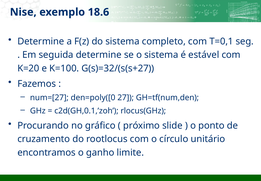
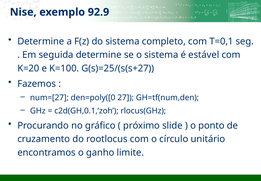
18.6: 18.6 -> 92.9
G(s)=32/(s(s+27: G(s)=32/(s(s+27 -> G(s)=25/(s(s+27
